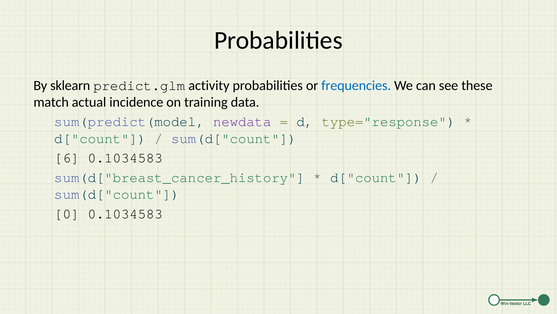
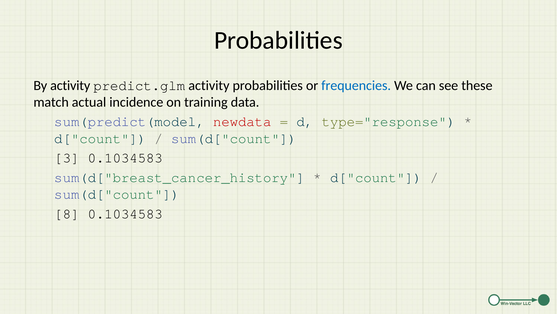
By sklearn: sklearn -> activity
newdata colour: purple -> red
6: 6 -> 3
0: 0 -> 8
